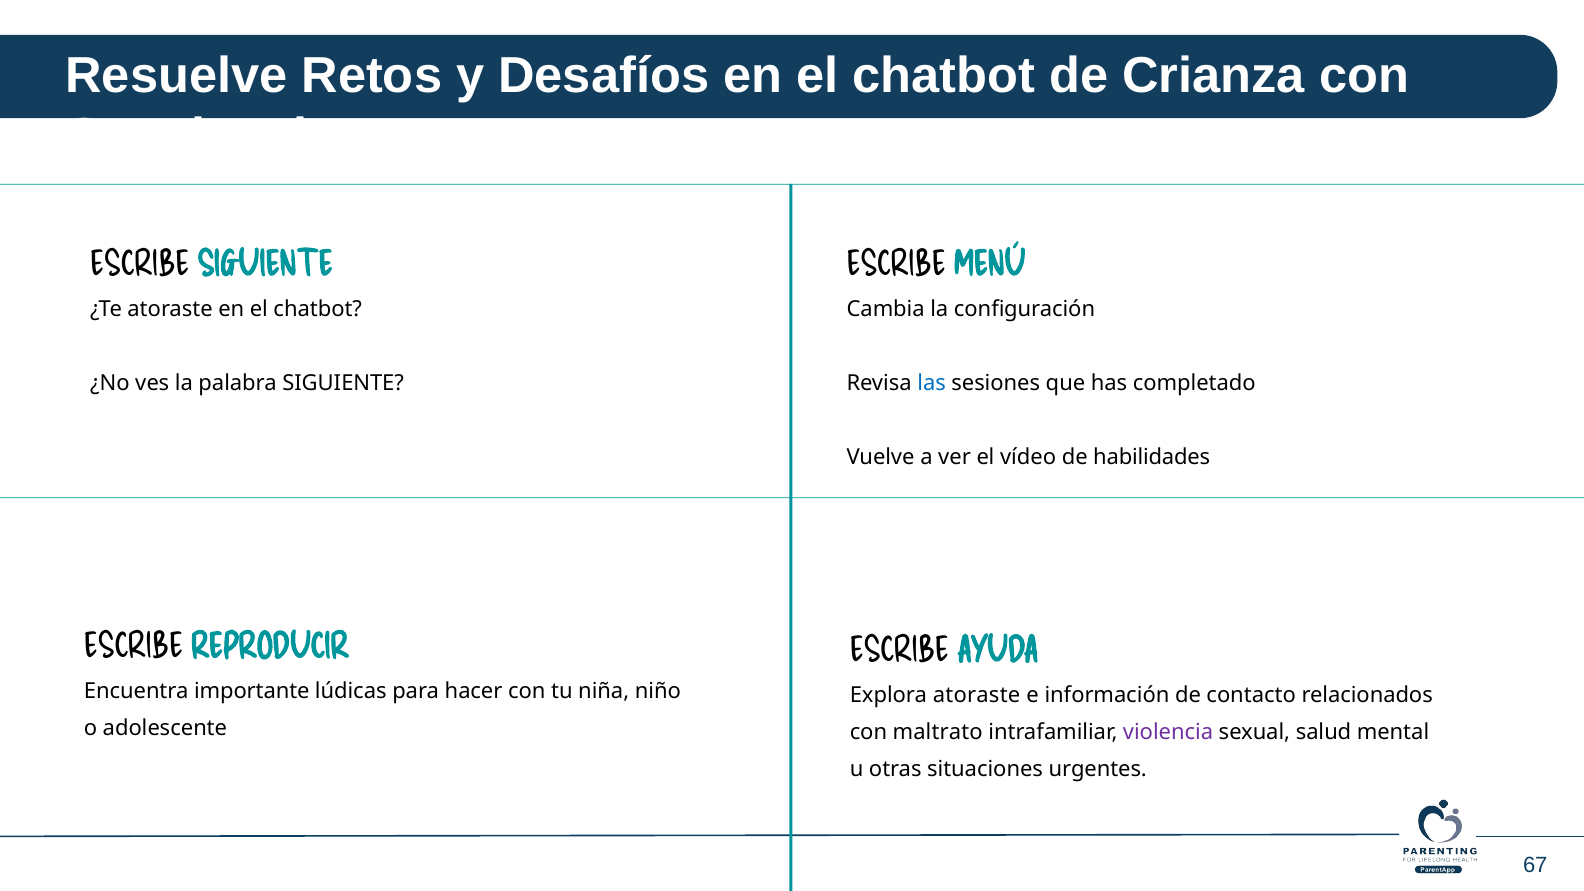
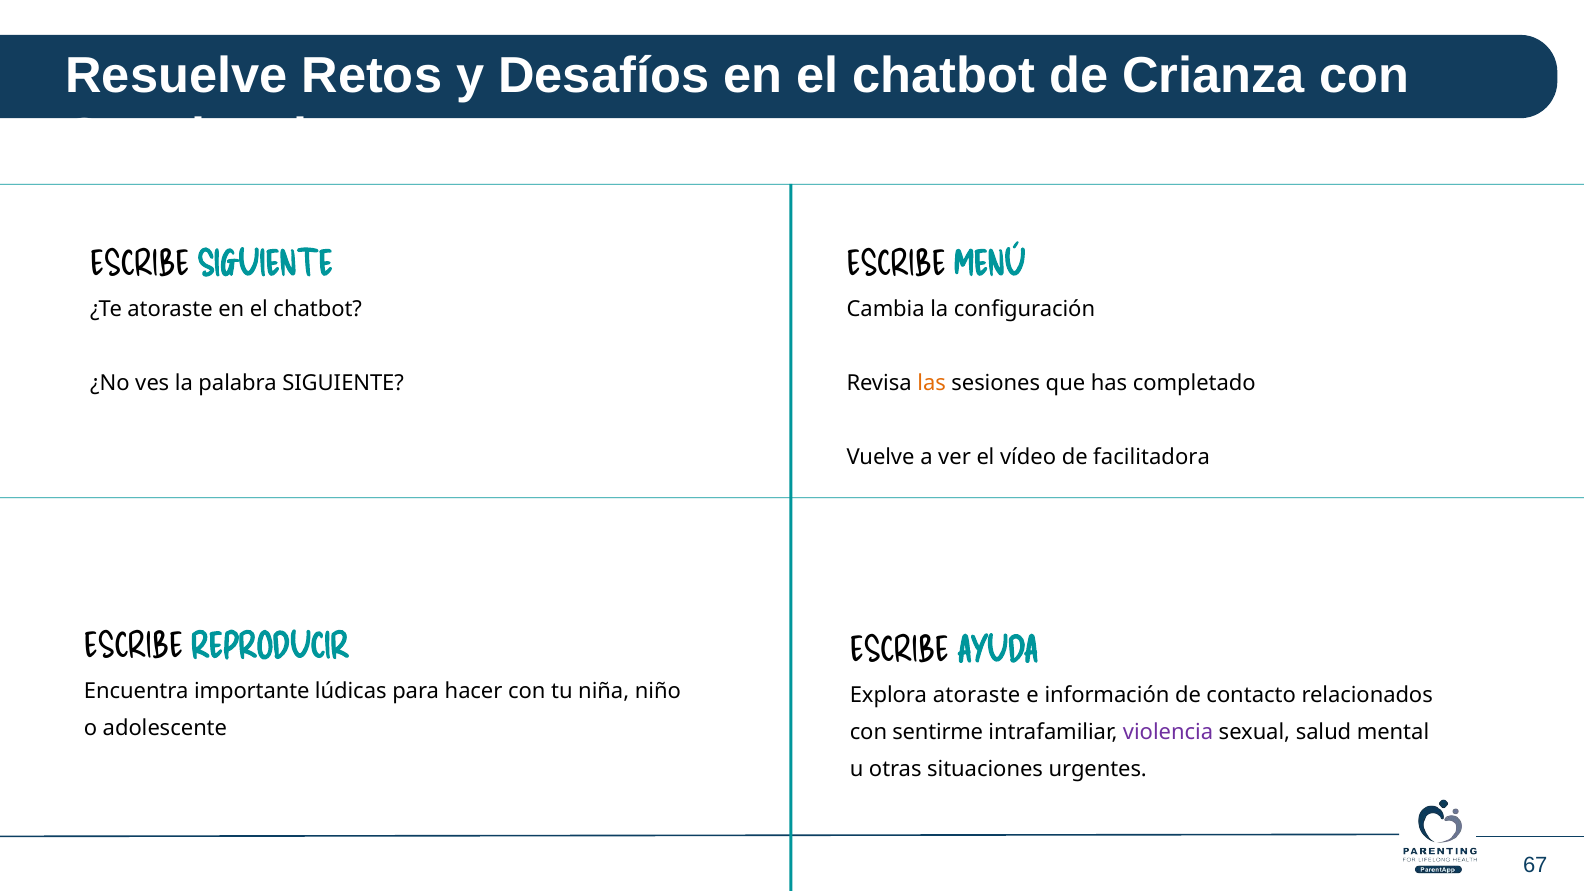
las colour: blue -> orange
habilidades: habilidades -> facilitadora
maltrato: maltrato -> sentirme
